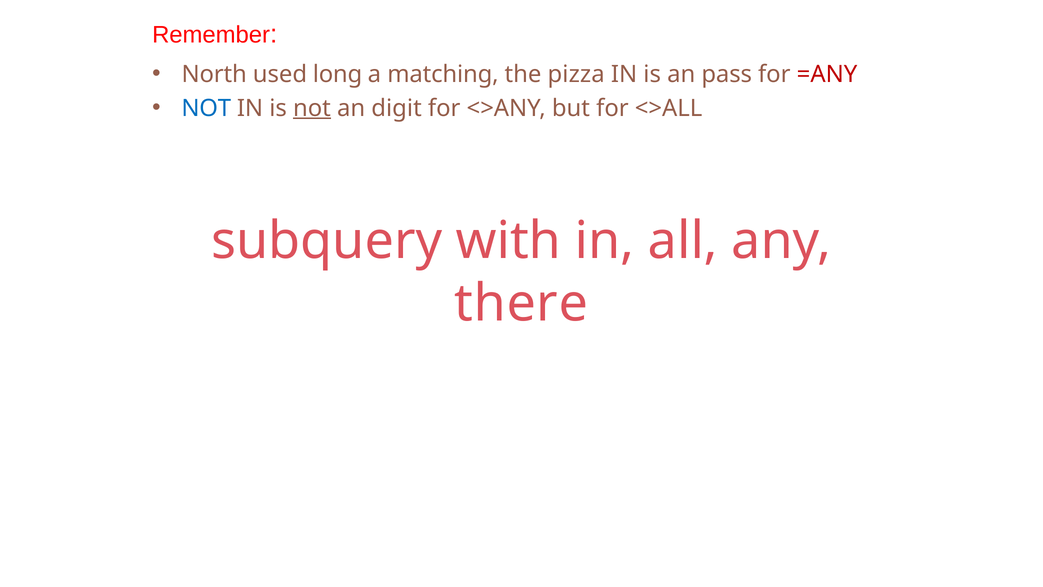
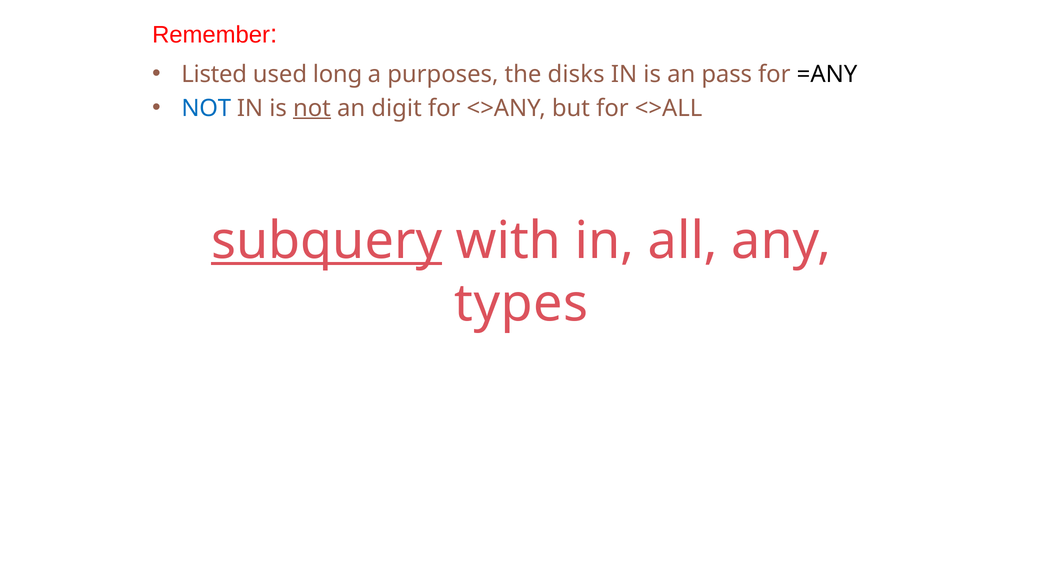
North: North -> Listed
matching: matching -> purposes
pizza: pizza -> disks
=ANY colour: red -> black
subquery underline: none -> present
there: there -> types
